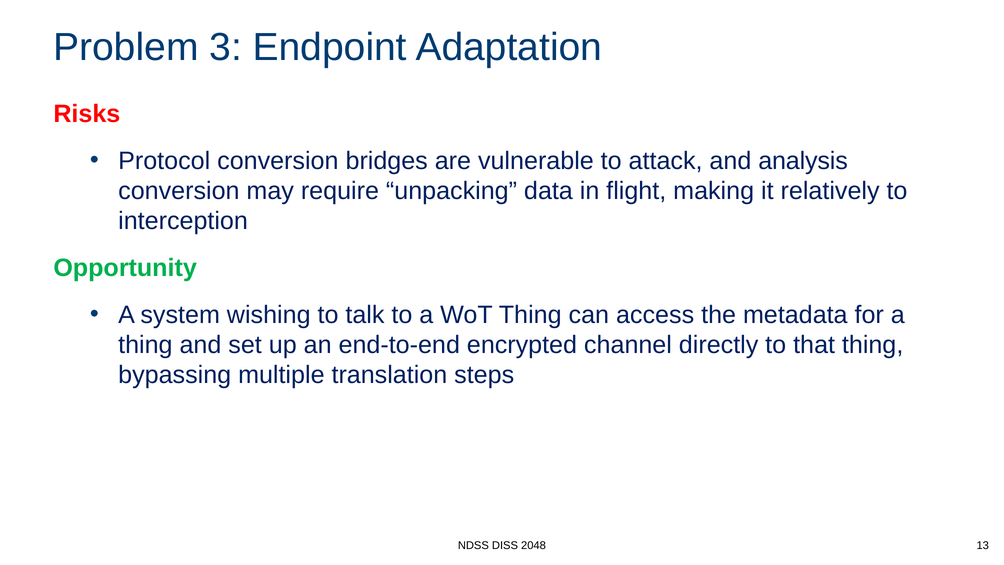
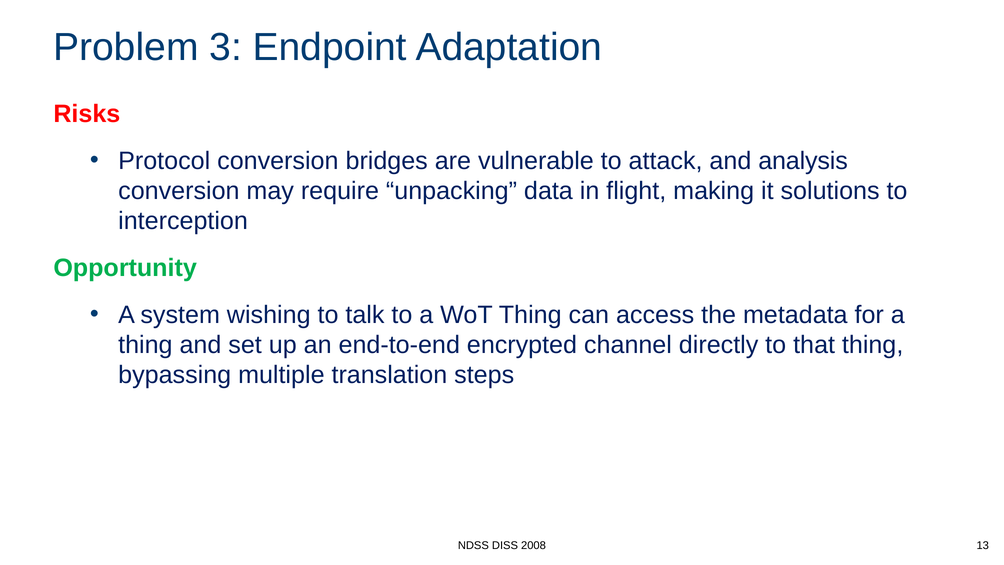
relatively: relatively -> solutions
2048: 2048 -> 2008
